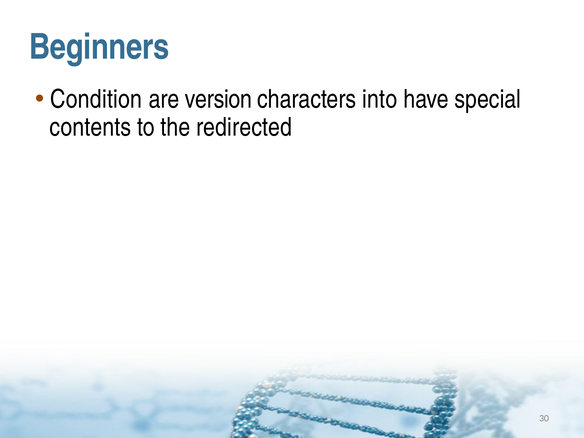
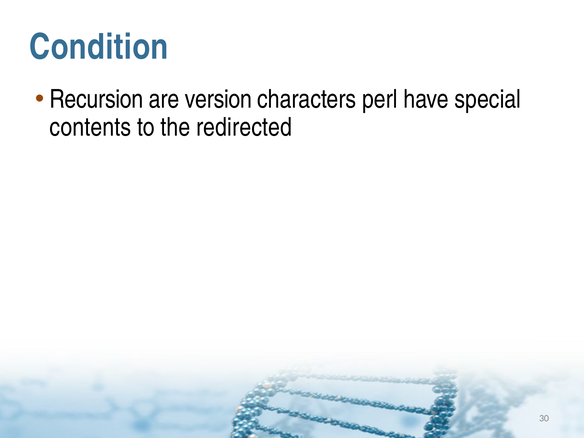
Beginners: Beginners -> Condition
Condition: Condition -> Recursion
into: into -> perl
